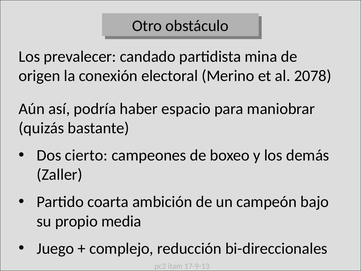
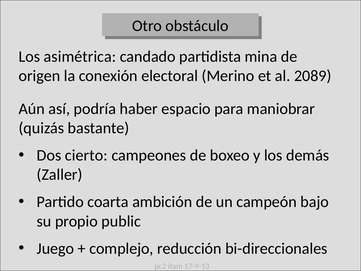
prevalecer: prevalecer -> asimétrica
2078: 2078 -> 2089
media: media -> public
